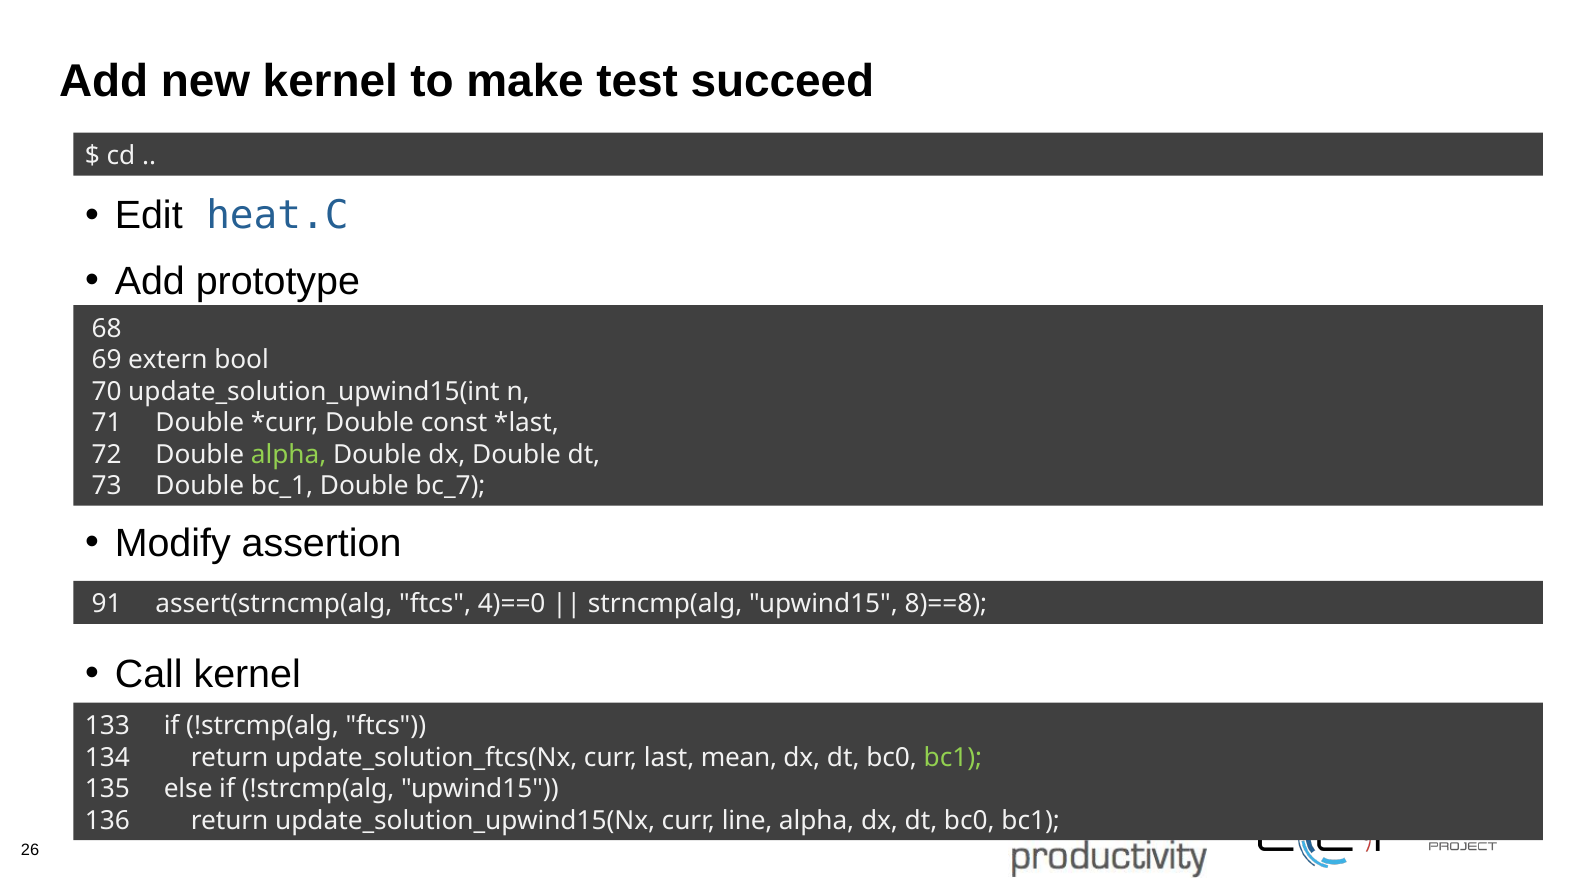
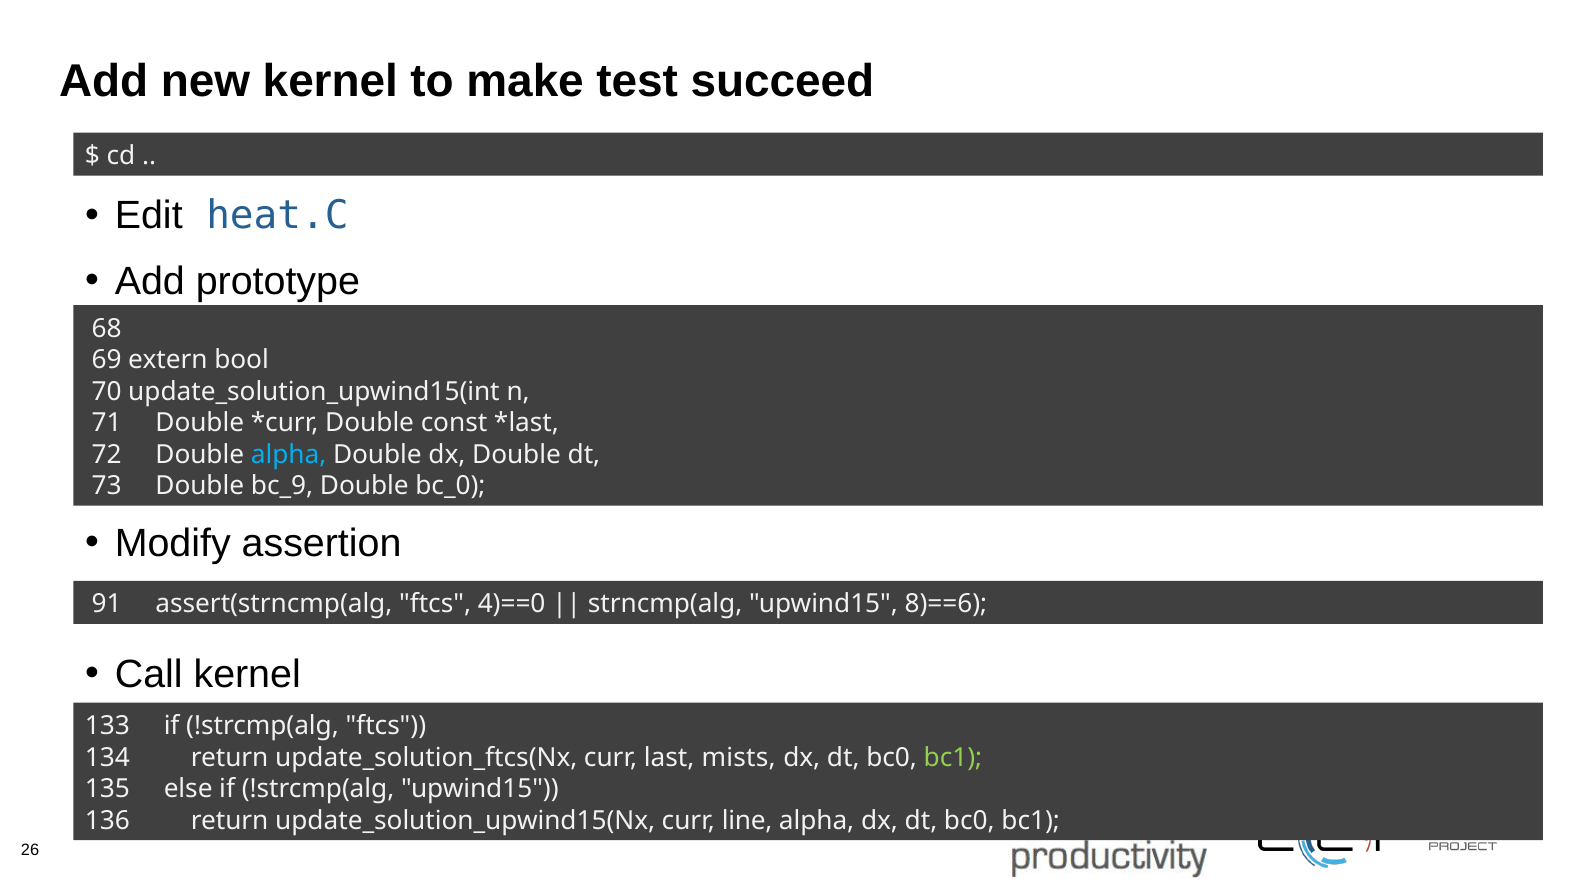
alpha at (289, 454) colour: light green -> light blue
bc_1: bc_1 -> bc_9
bc_7: bc_7 -> bc_0
8)==8: 8)==8 -> 8)==6
mean: mean -> mists
